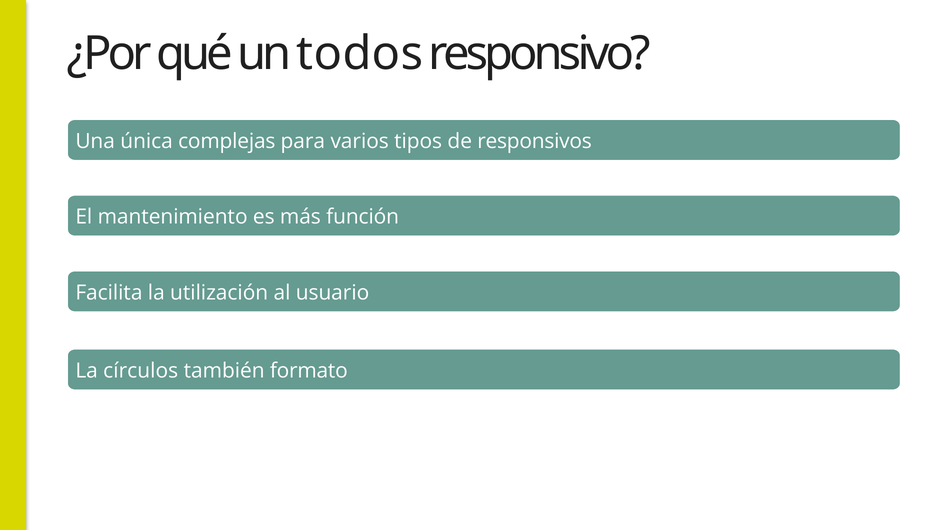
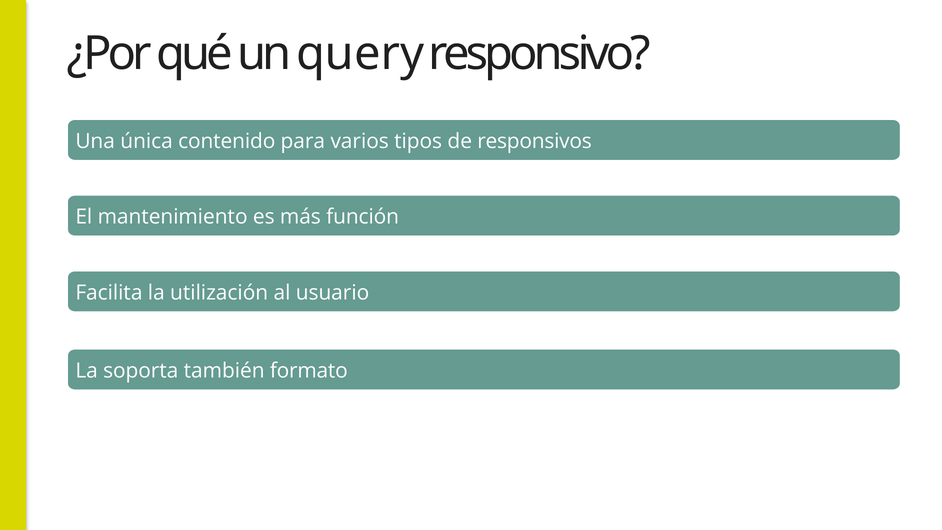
todos: todos -> query
complejas: complejas -> contenido
círculos: círculos -> soporta
